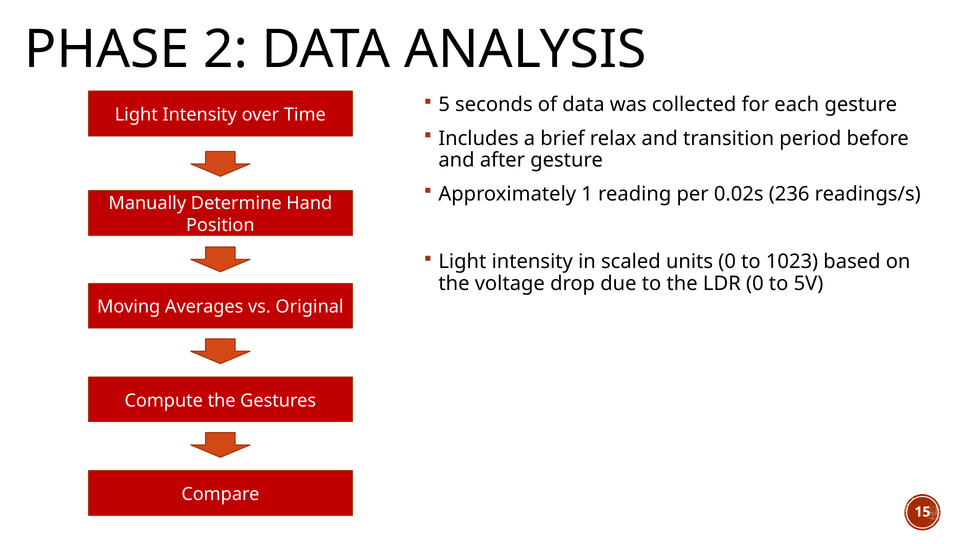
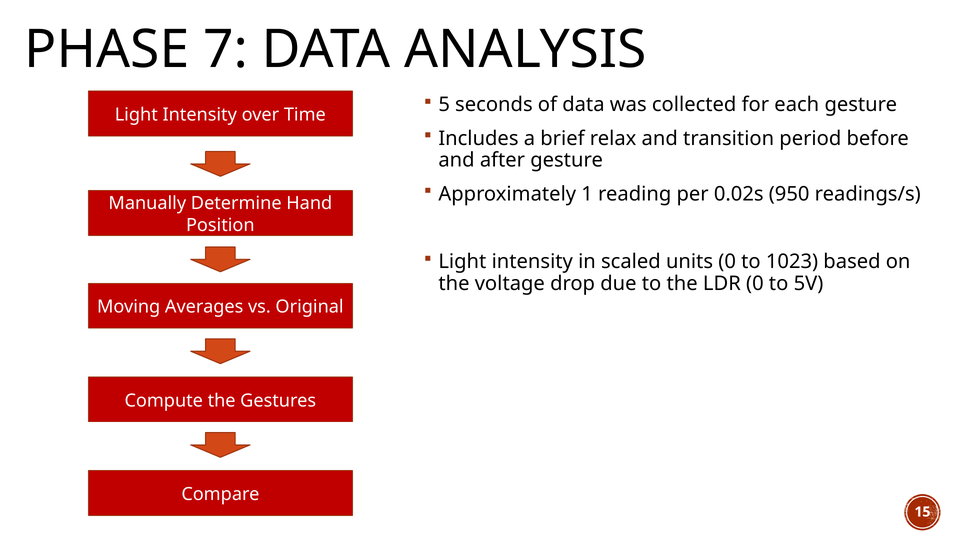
2: 2 -> 7
236: 236 -> 950
